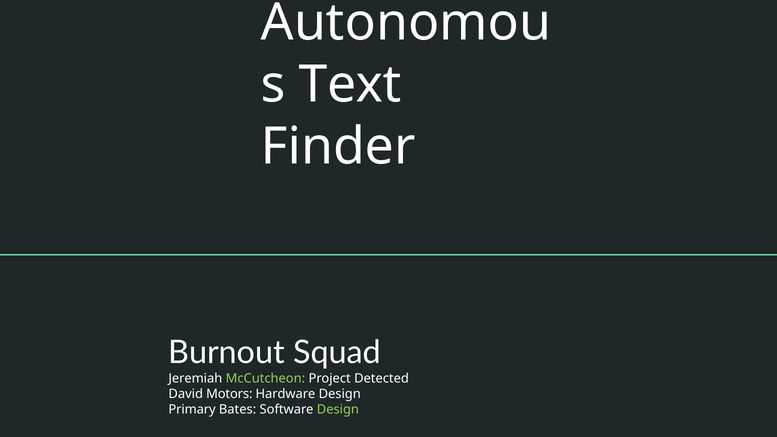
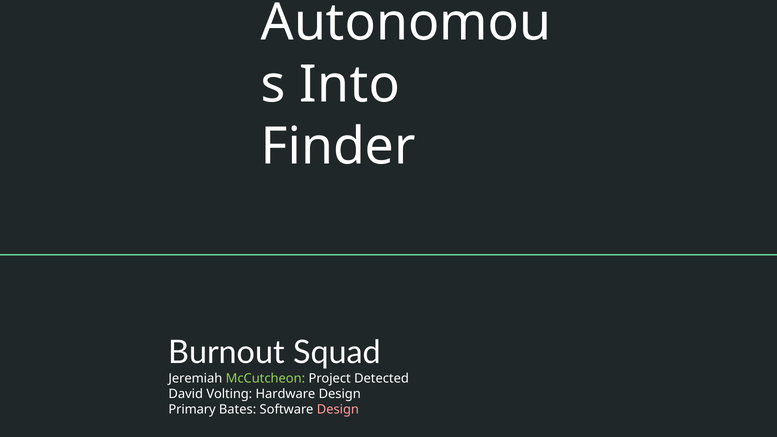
Text: Text -> Into
Motors: Motors -> Volting
Design at (338, 410) colour: light green -> pink
